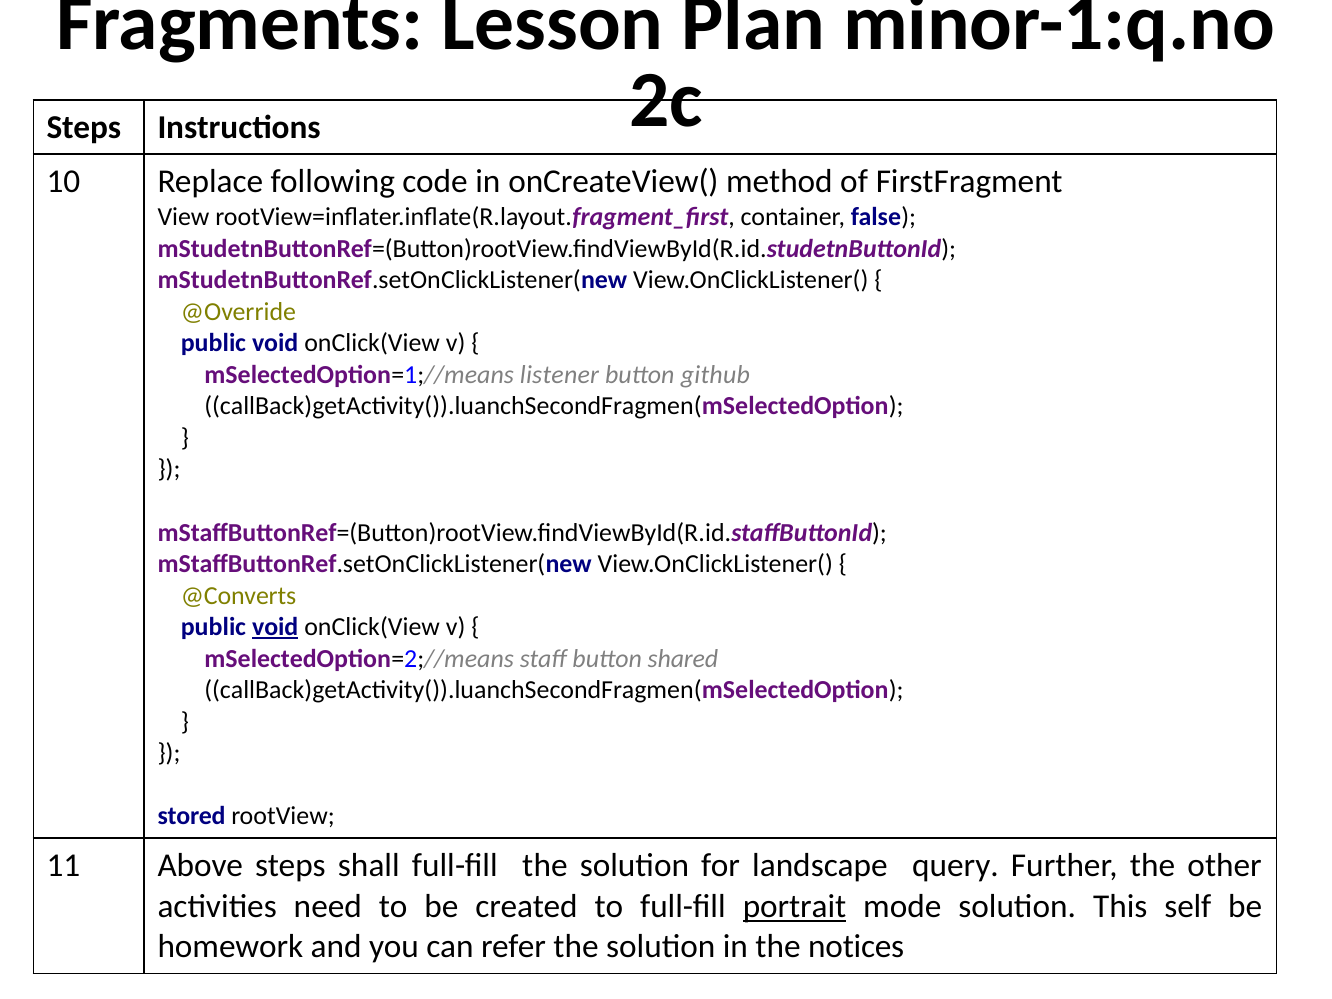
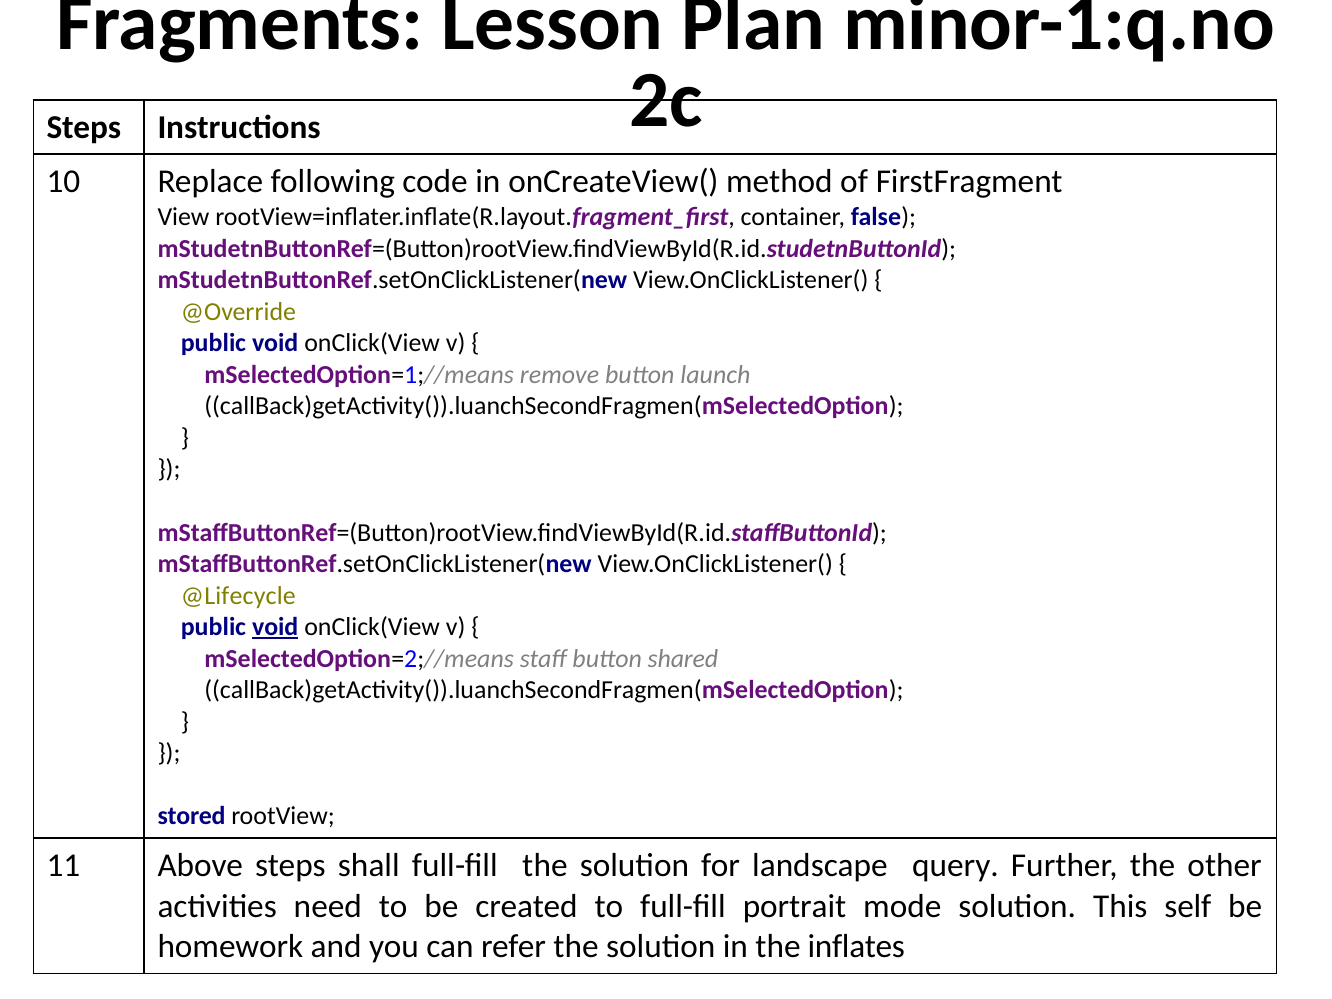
listener: listener -> remove
github: github -> launch
@Converts: @Converts -> @Lifecycle
portrait underline: present -> none
notices: notices -> inflates
